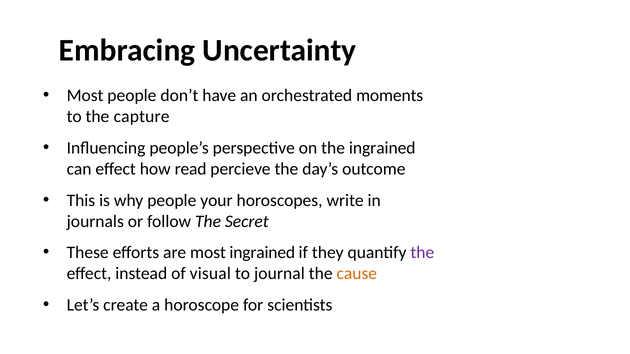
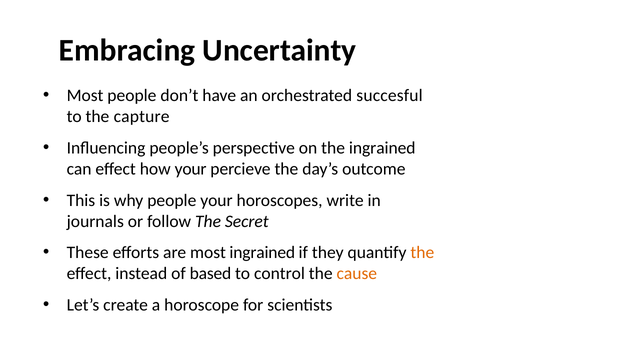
moments: moments -> succesful
how read: read -> your
the at (422, 253) colour: purple -> orange
visual: visual -> based
journal: journal -> control
